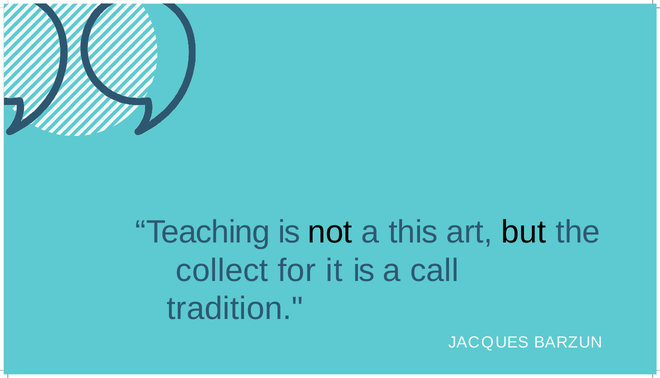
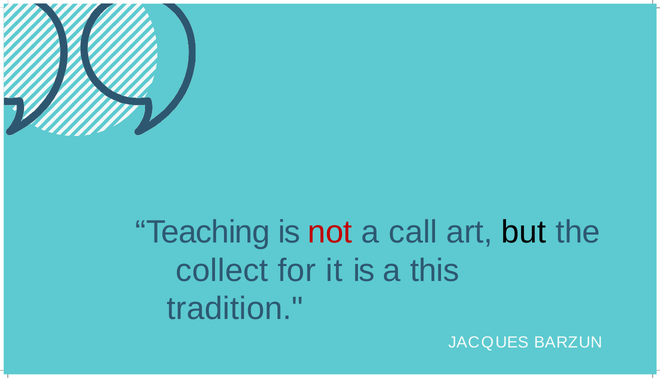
not colour: black -> red
this: this -> call
call: call -> this
